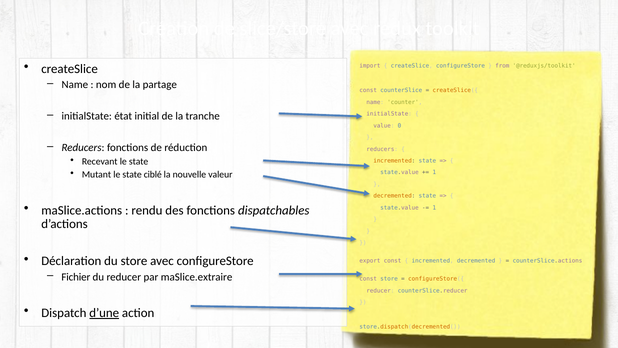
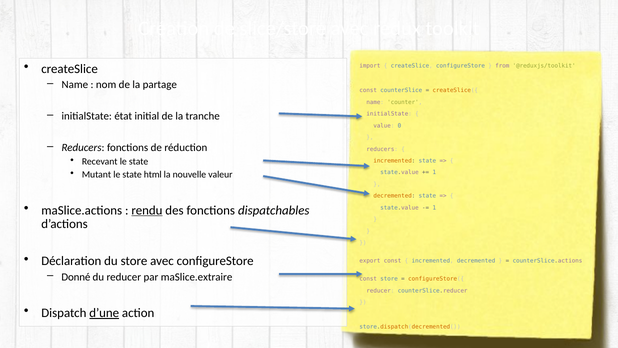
ciblé: ciblé -> html
rendu underline: none -> present
Fichier: Fichier -> Donné
